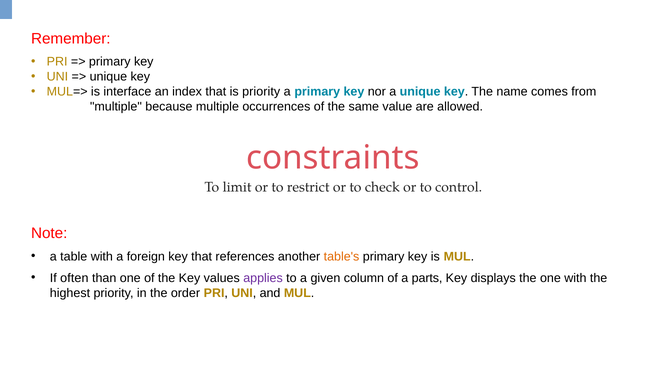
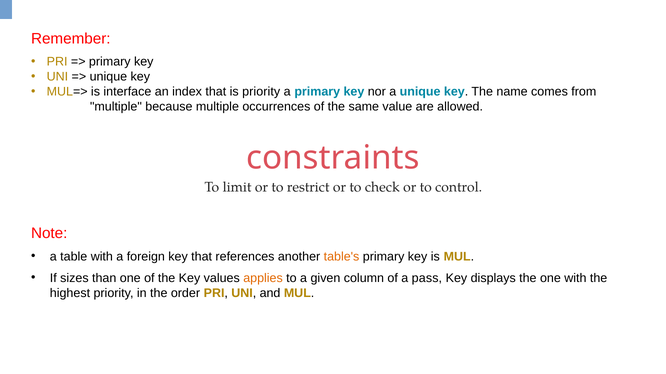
often: often -> sizes
applies colour: purple -> orange
parts: parts -> pass
